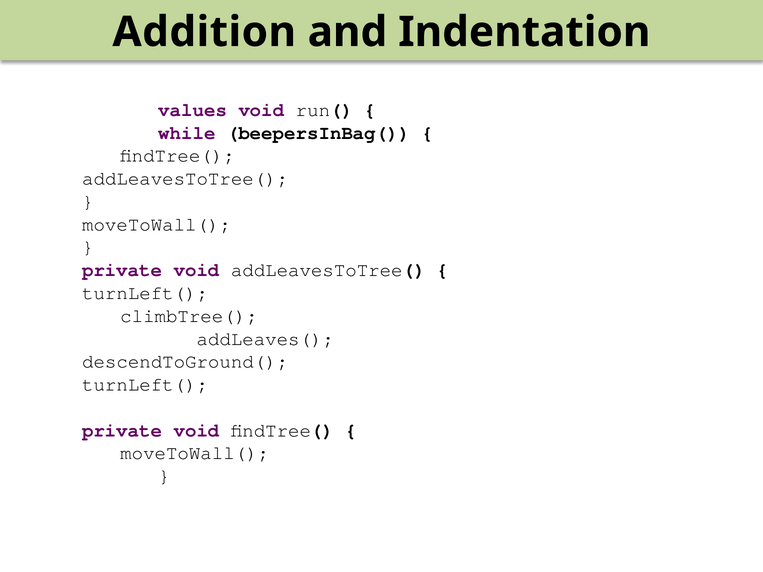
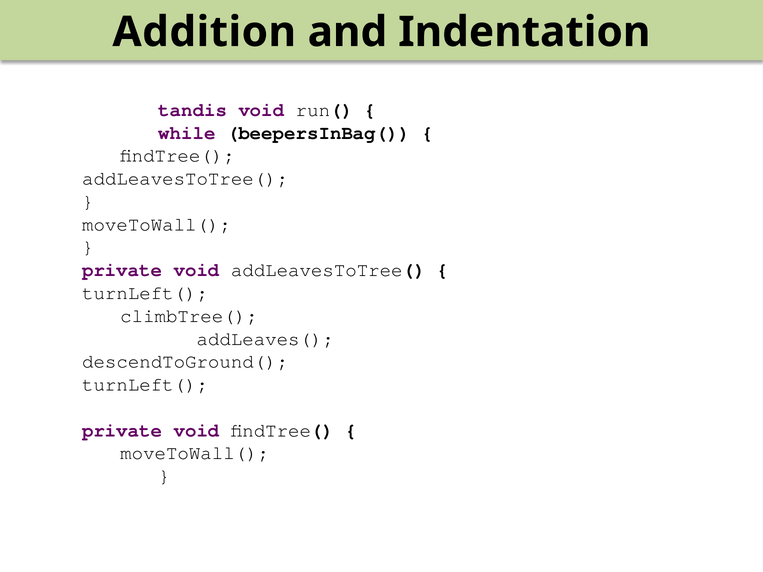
values: values -> tandis
